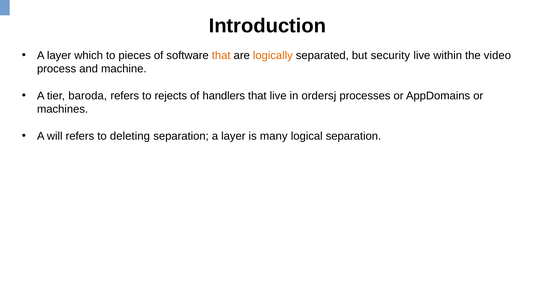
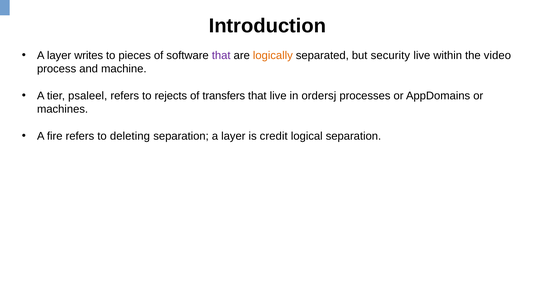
which: which -> writes
that at (221, 56) colour: orange -> purple
baroda: baroda -> psaleel
handlers: handlers -> transfers
will: will -> fire
many: many -> credit
